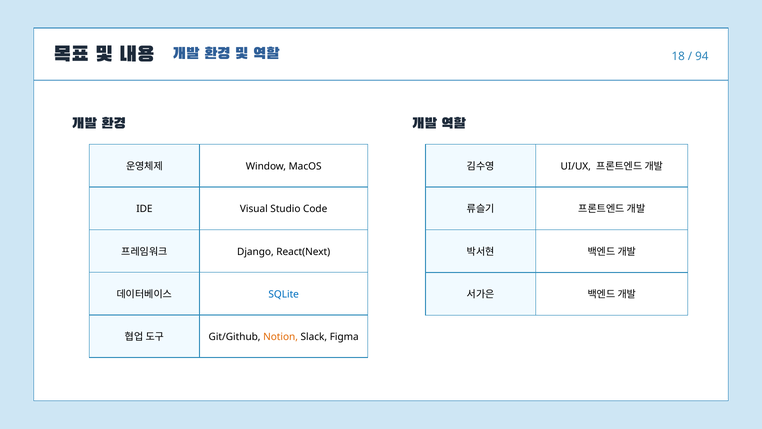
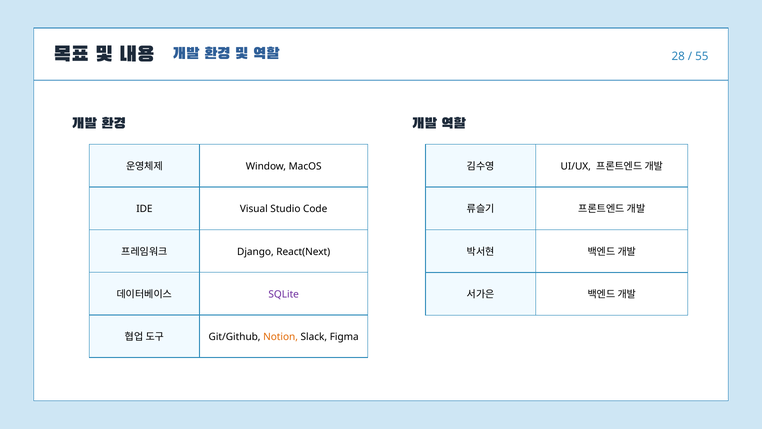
18: 18 -> 28
94: 94 -> 55
SQLite colour: blue -> purple
